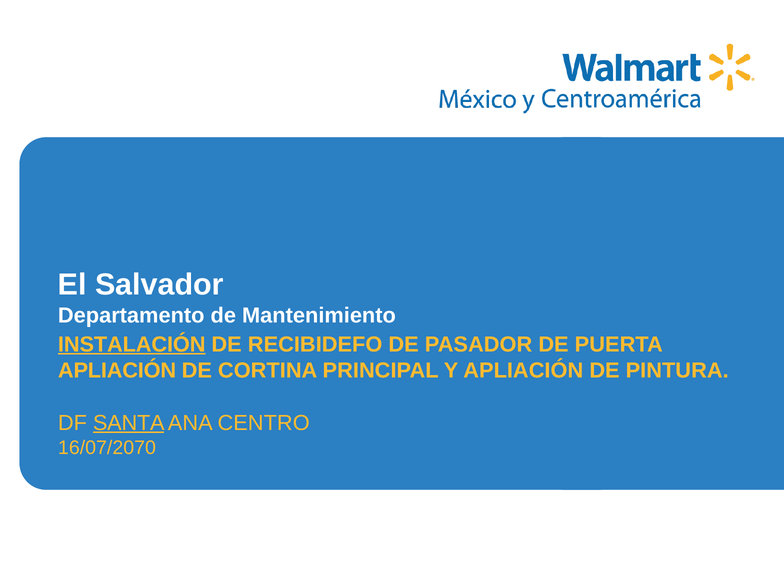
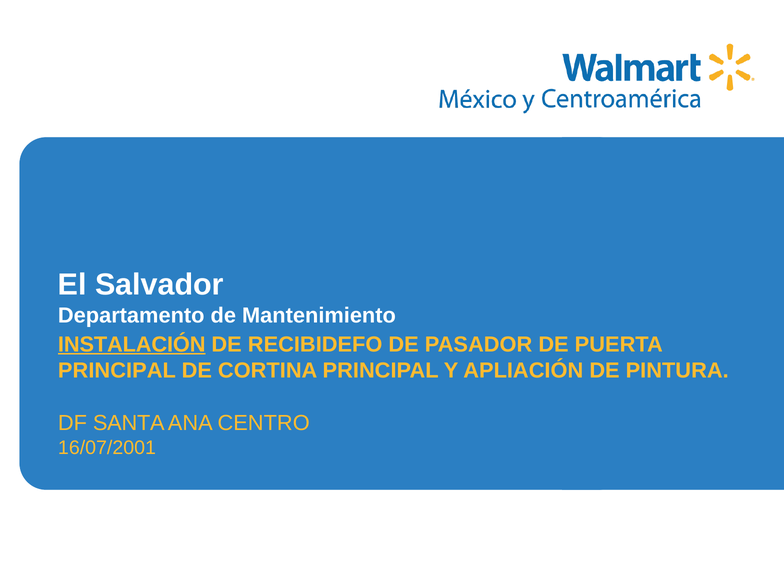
APLIACIÓN at (117, 371): APLIACIÓN -> PRINCIPAL
SANTA underline: present -> none
16/07/2070: 16/07/2070 -> 16/07/2001
